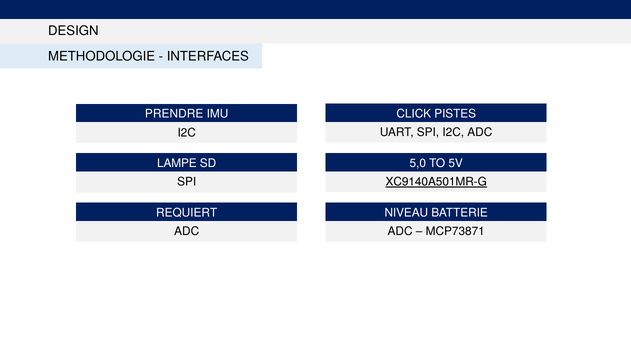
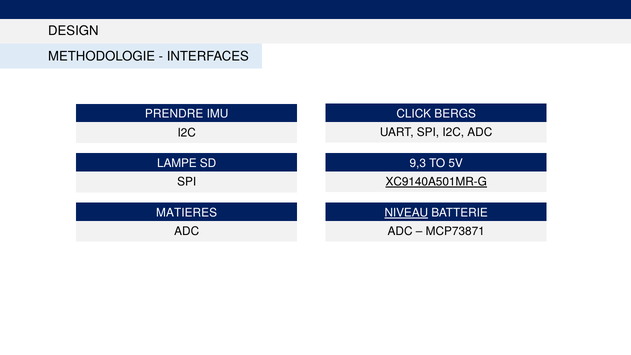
PISTES: PISTES -> BERGS
5,0: 5,0 -> 9,3
REQUIERT: REQUIERT -> MATIERES
NIVEAU underline: none -> present
